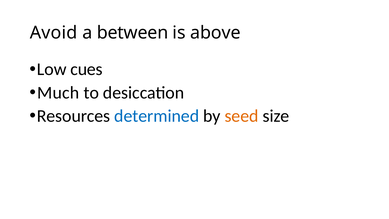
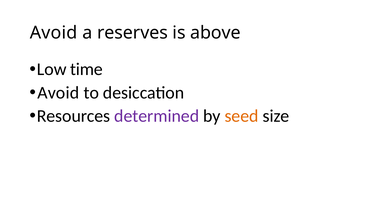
between: between -> reserves
cues: cues -> time
Much at (58, 93): Much -> Avoid
determined colour: blue -> purple
